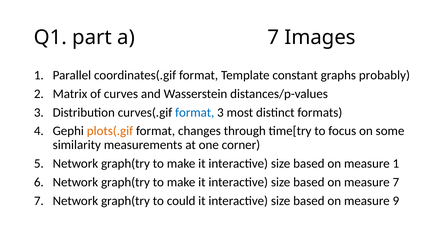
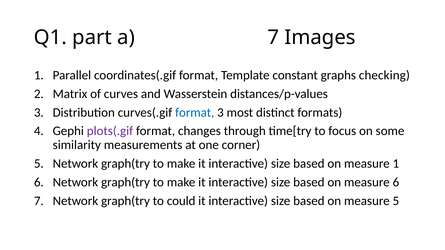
probably: probably -> checking
plots(.gif colour: orange -> purple
measure 7: 7 -> 6
measure 9: 9 -> 5
